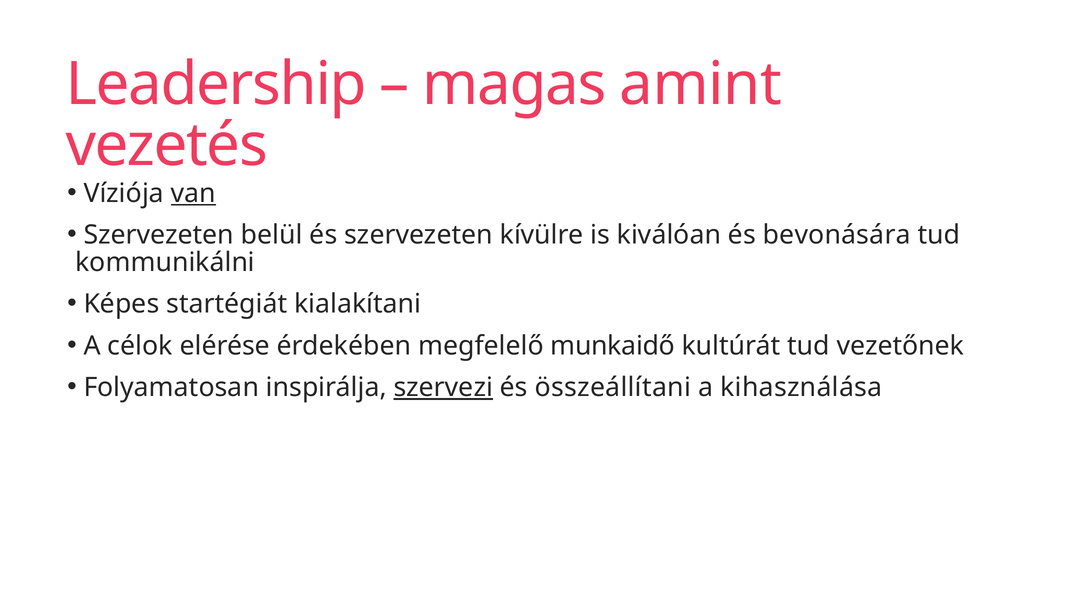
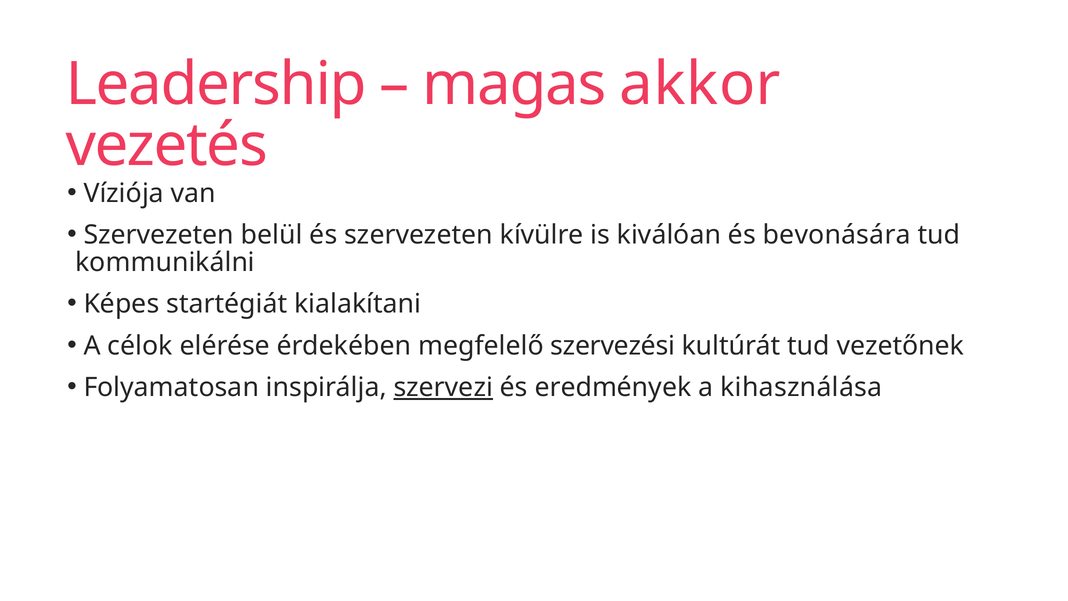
amint: amint -> akkor
van underline: present -> none
munkaidő: munkaidő -> szervezési
összeállítani: összeállítani -> eredmények
